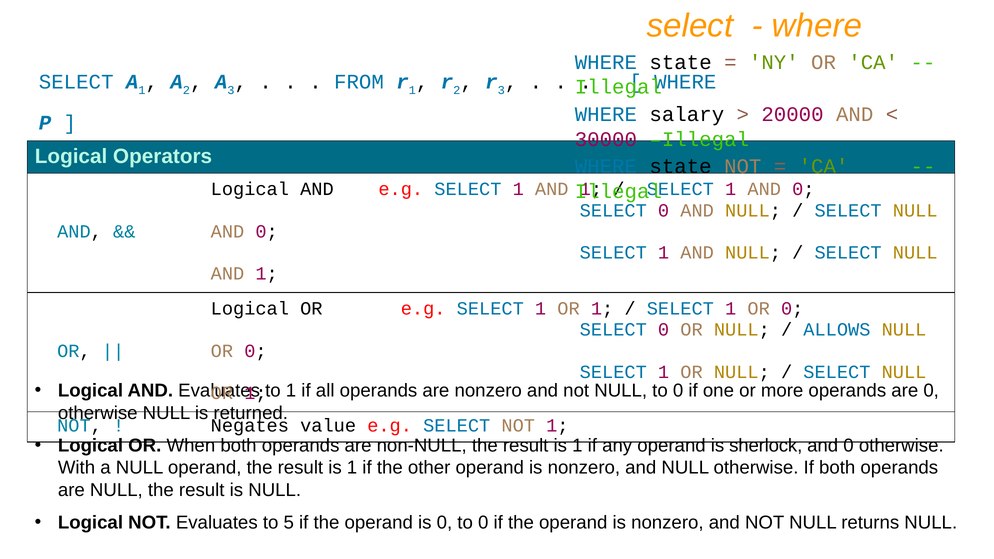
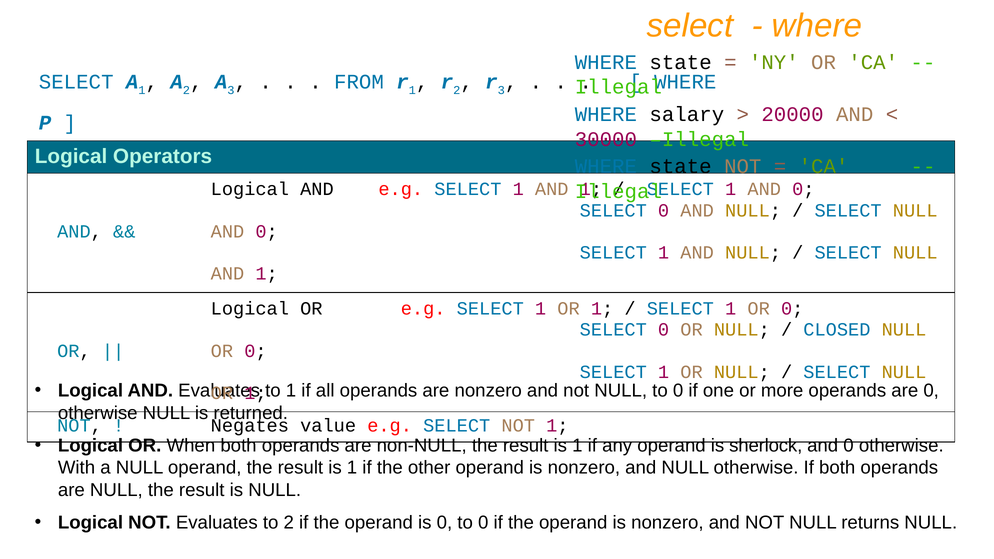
ALLOWS: ALLOWS -> CLOSED
to 5: 5 -> 2
